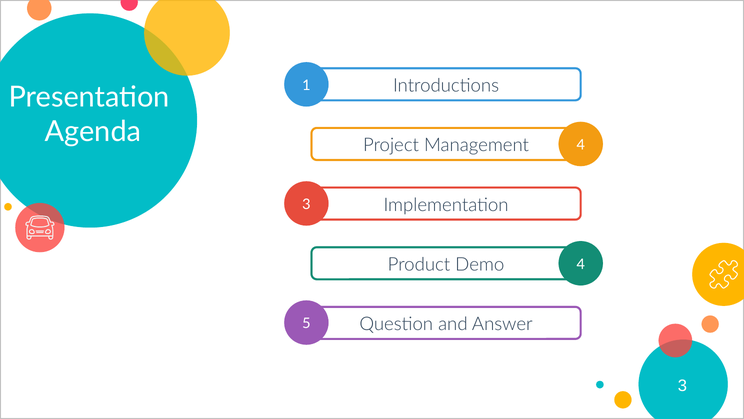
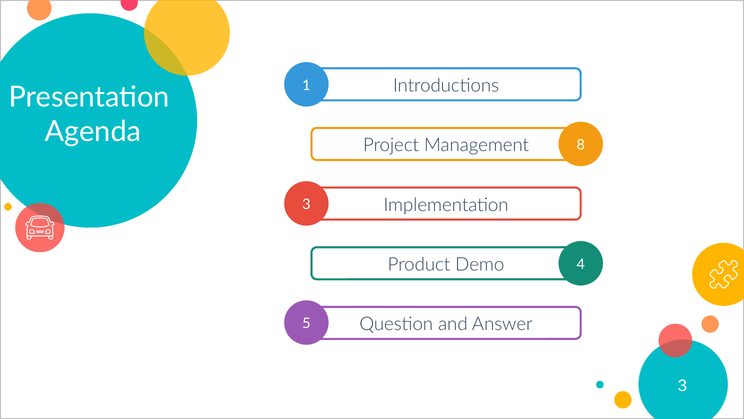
Management 4: 4 -> 8
